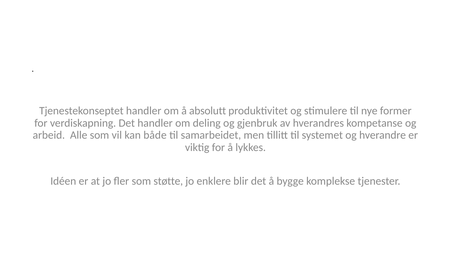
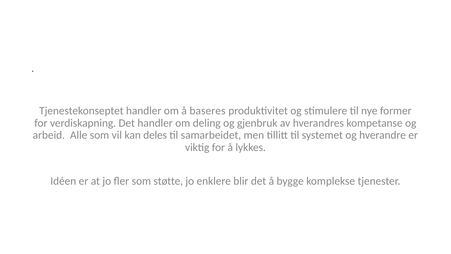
absolutt: absolutt -> baseres
både: både -> deles
